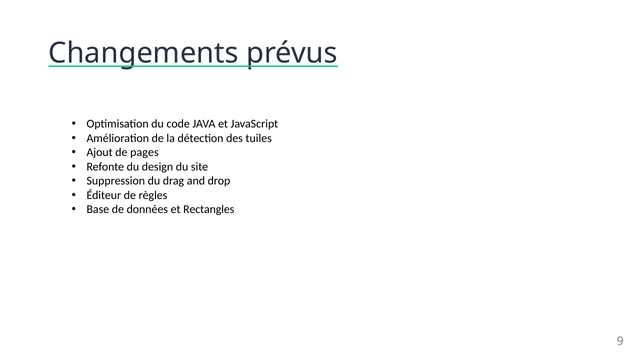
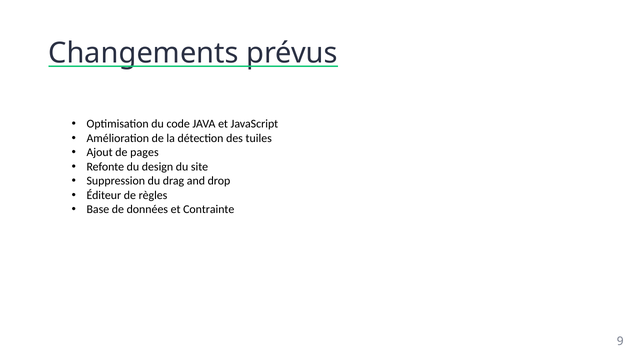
Rectangles: Rectangles -> Contrainte
